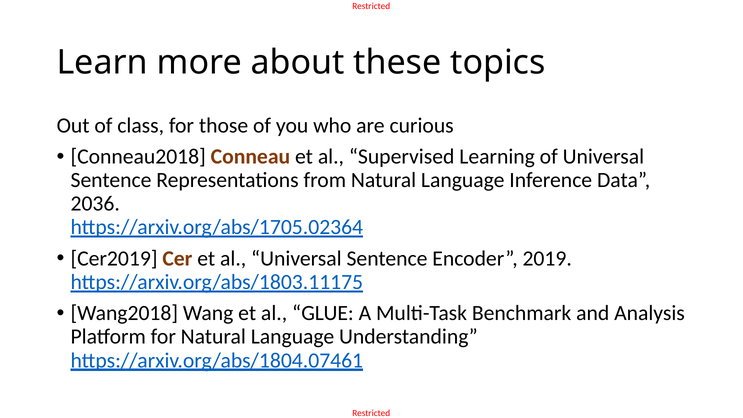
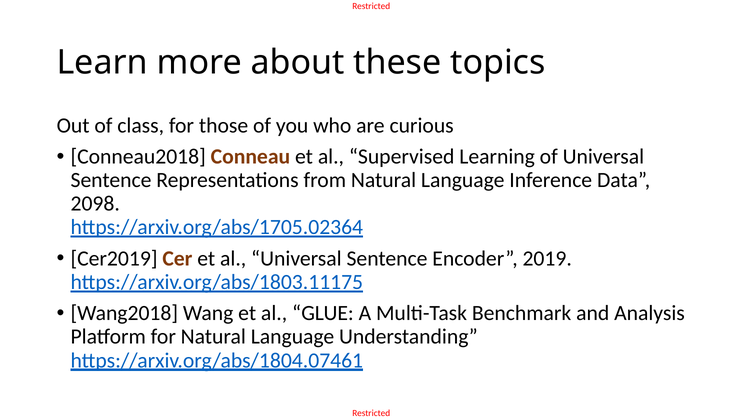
2036: 2036 -> 2098
